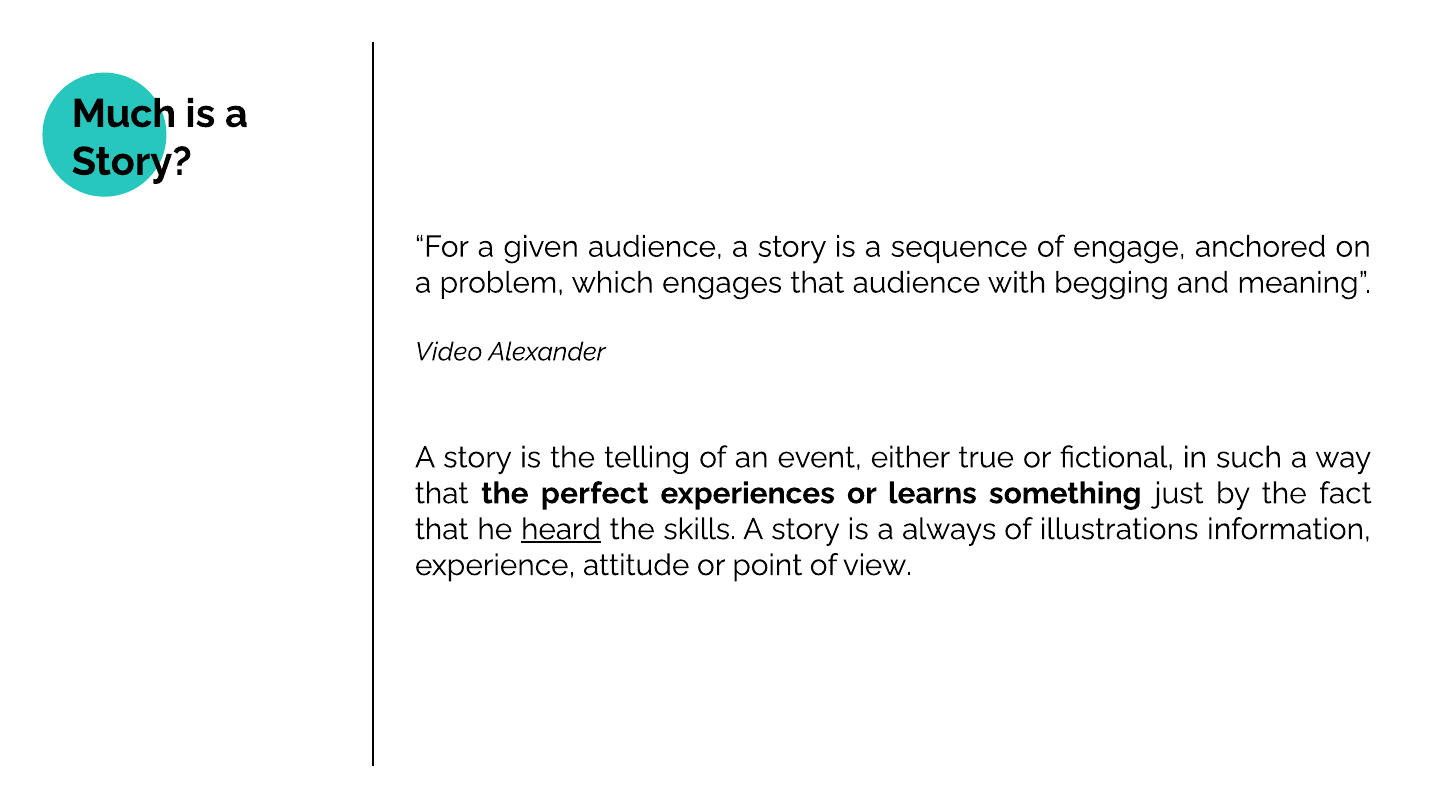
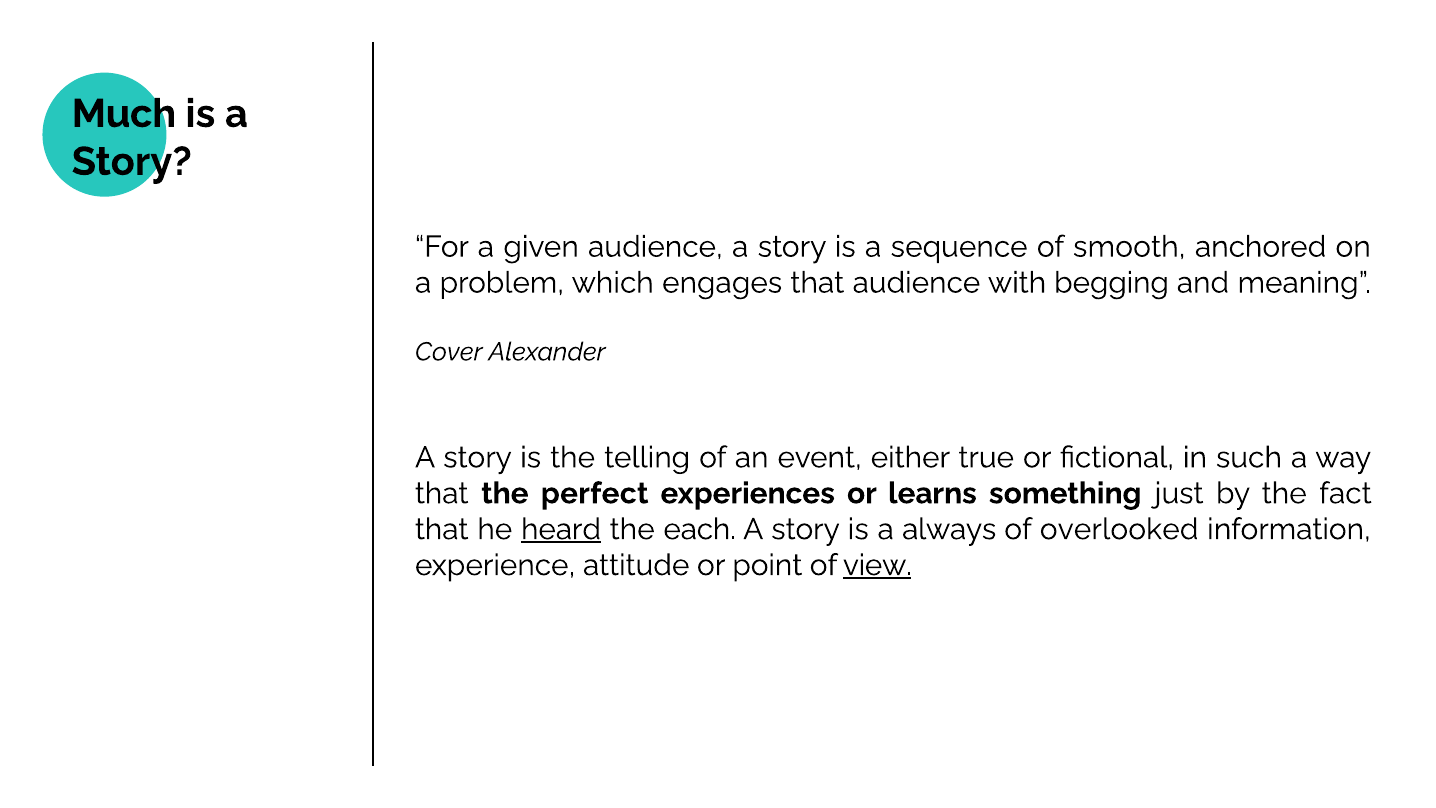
engage: engage -> smooth
Video: Video -> Cover
skills: skills -> each
illustrations: illustrations -> overlooked
view underline: none -> present
